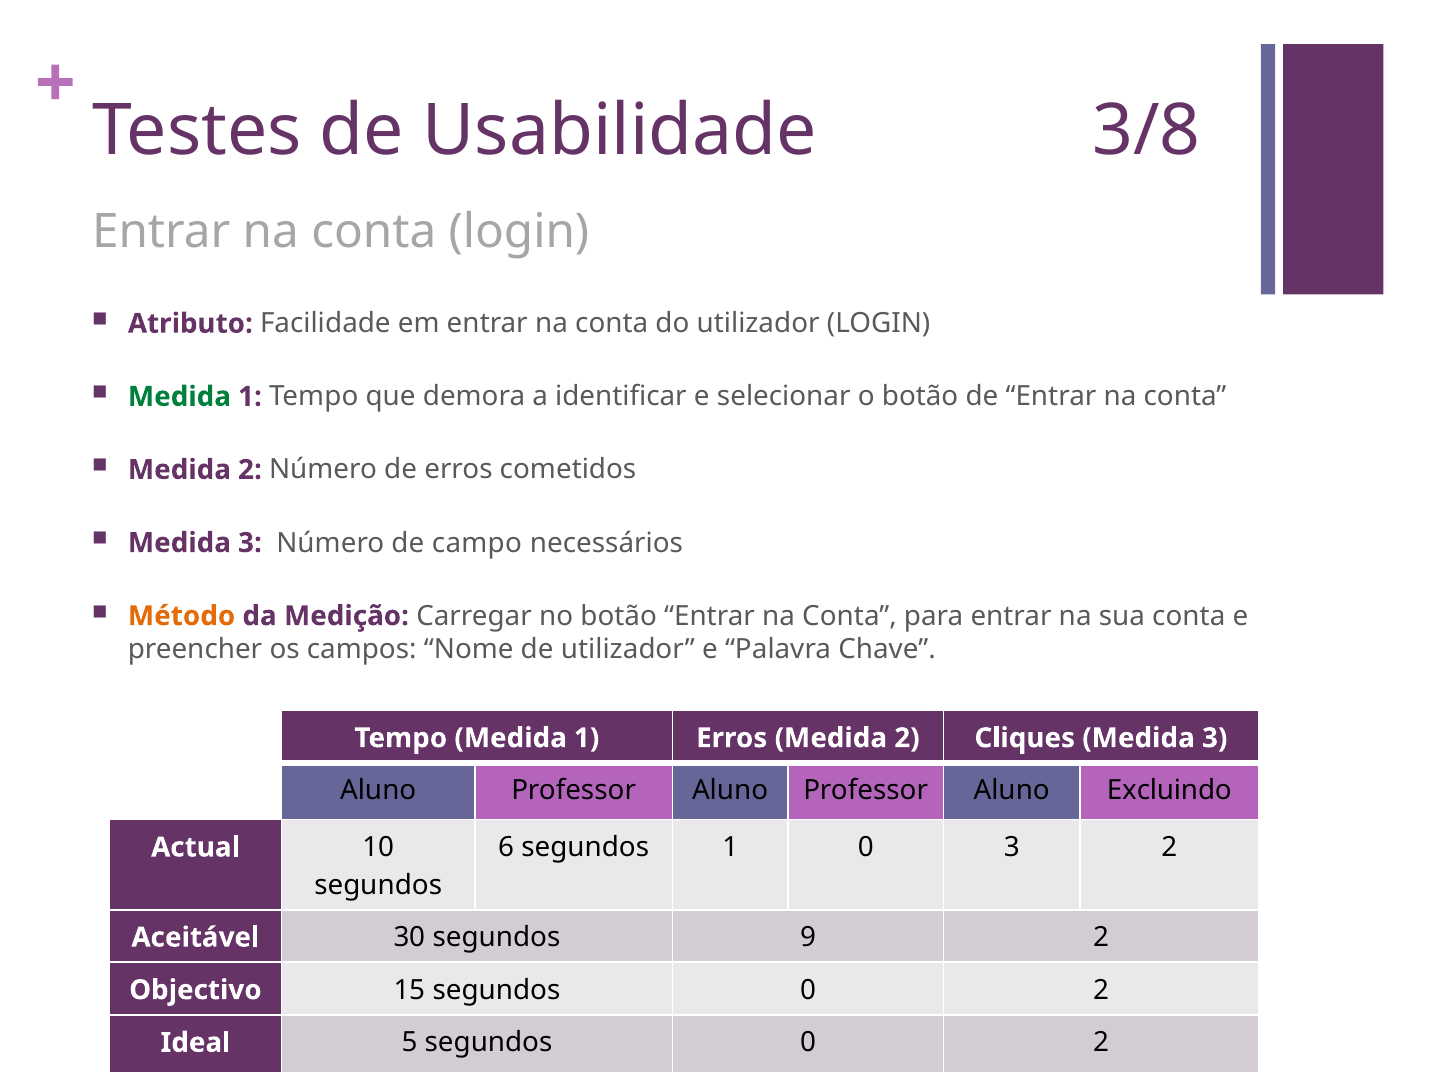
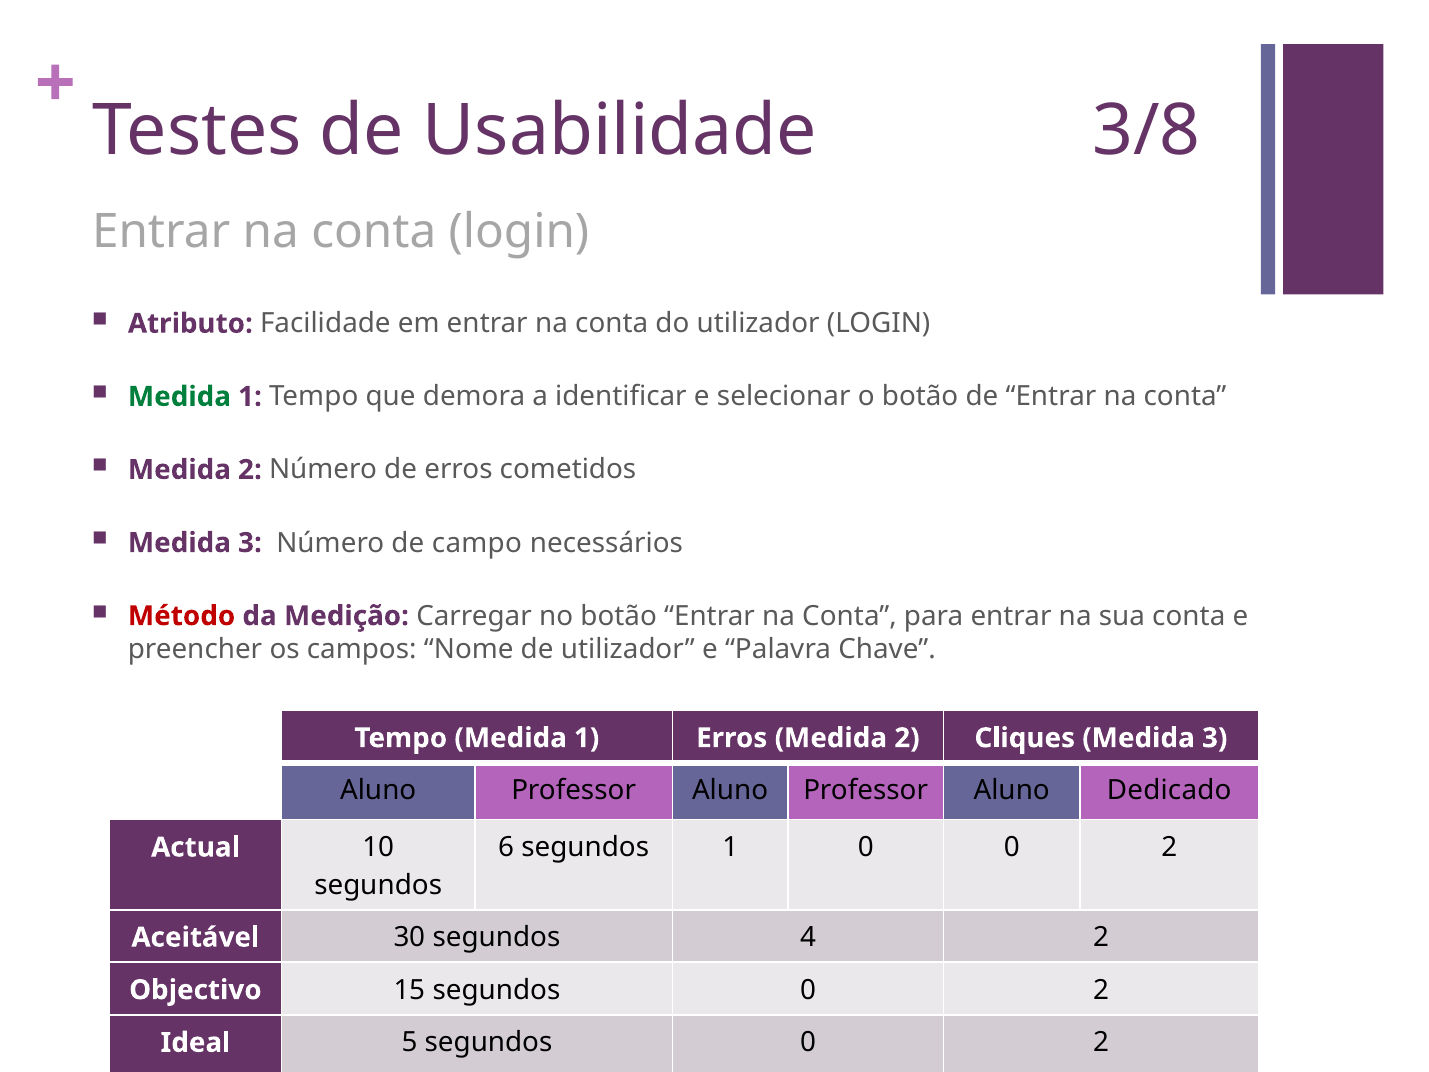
Método colour: orange -> red
Excluindo: Excluindo -> Dedicado
0 3: 3 -> 0
9: 9 -> 4
